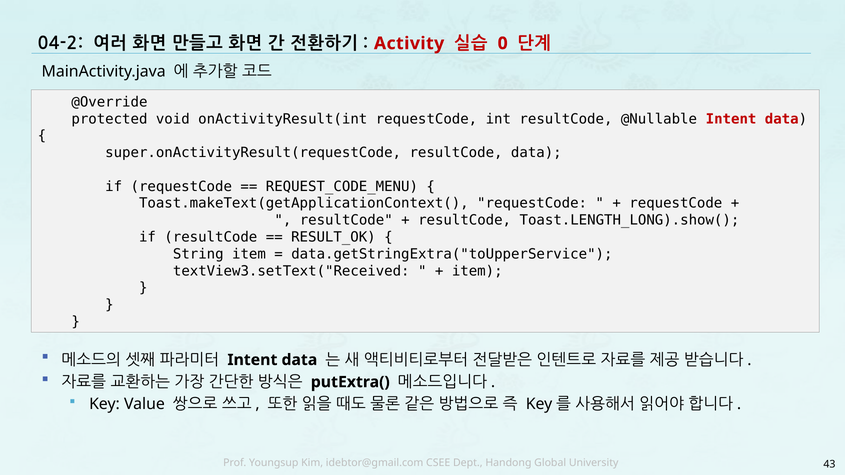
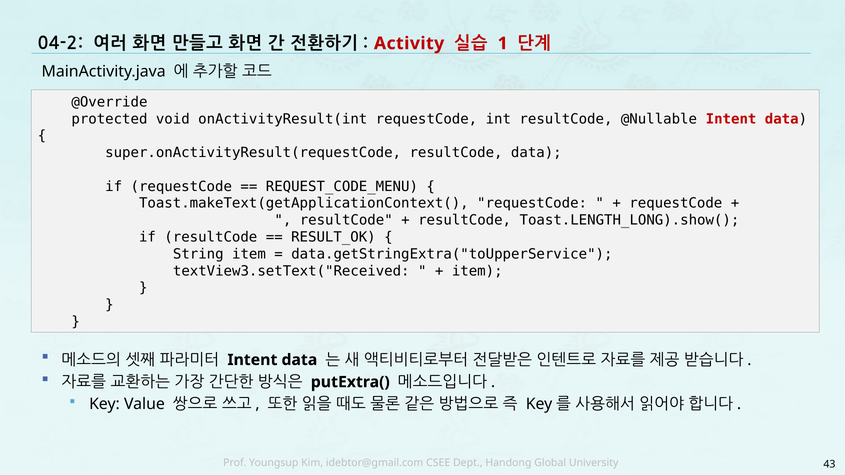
0: 0 -> 1
